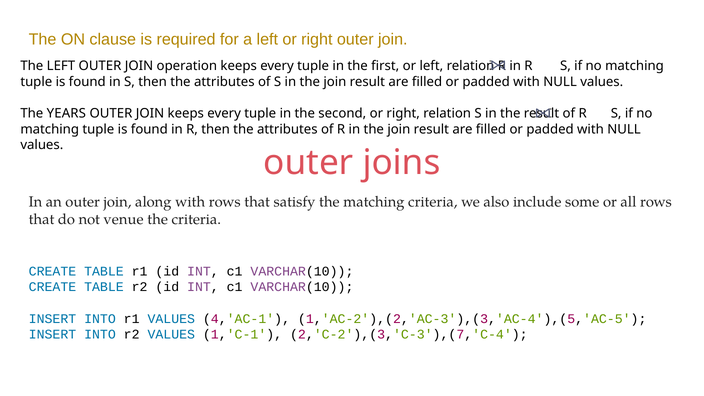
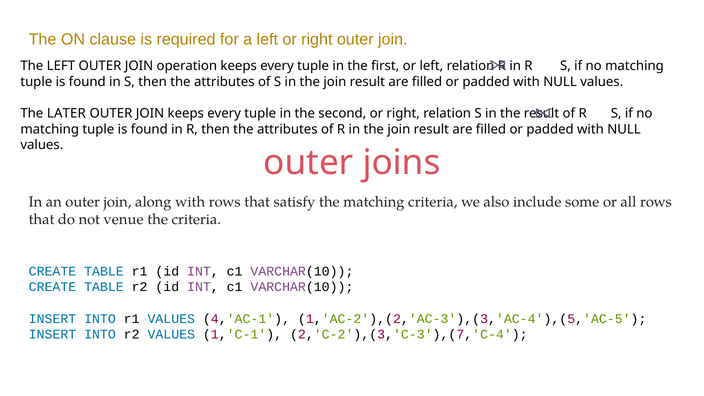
YEARS: YEARS -> LATER
